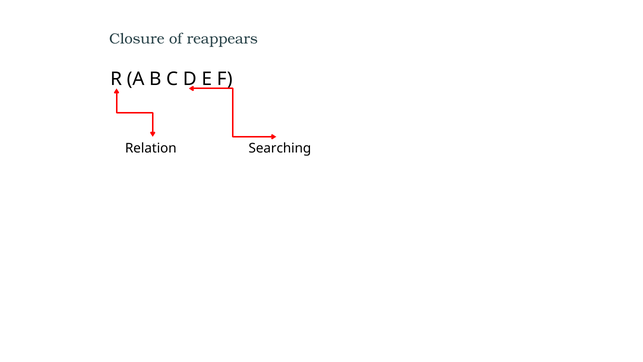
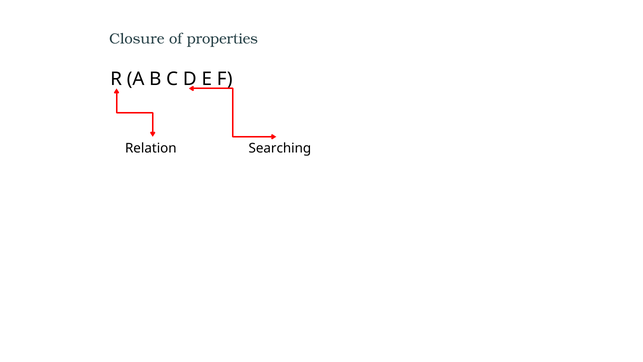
reappears: reappears -> properties
